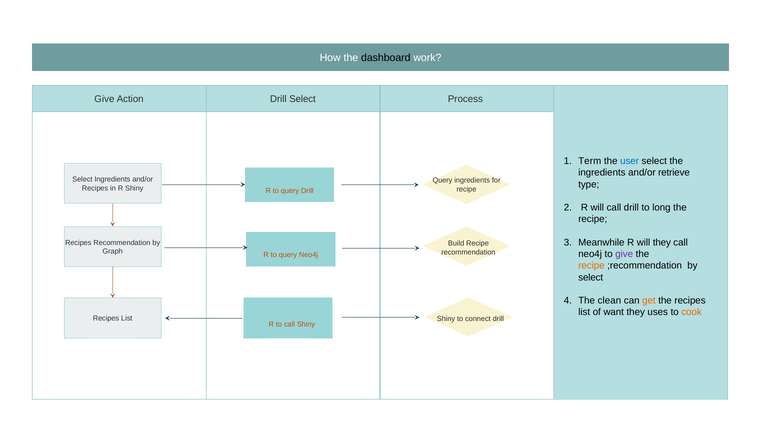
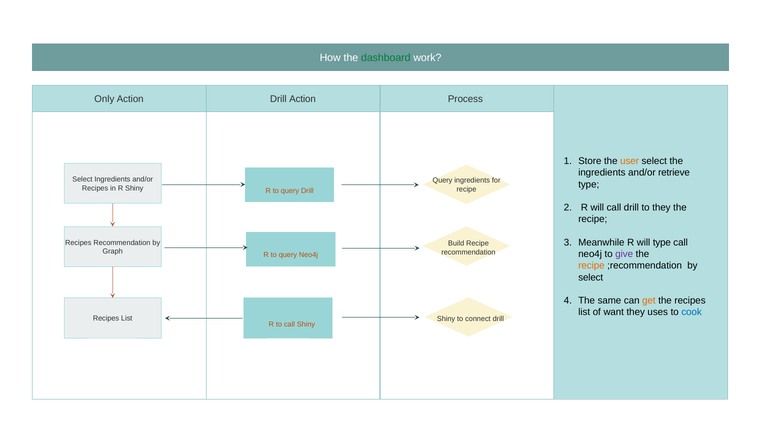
dashboard colour: black -> green
Give at (104, 99): Give -> Only
Drill Select: Select -> Action
Term: Term -> Store
user colour: blue -> orange
to long: long -> they
will they: they -> type
clean: clean -> same
cook colour: orange -> blue
